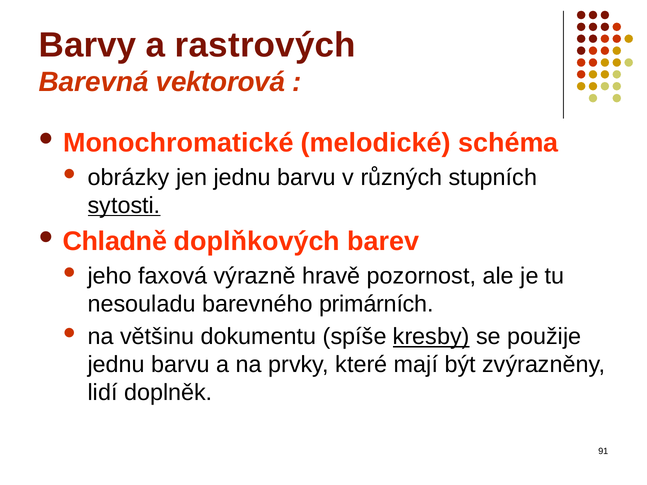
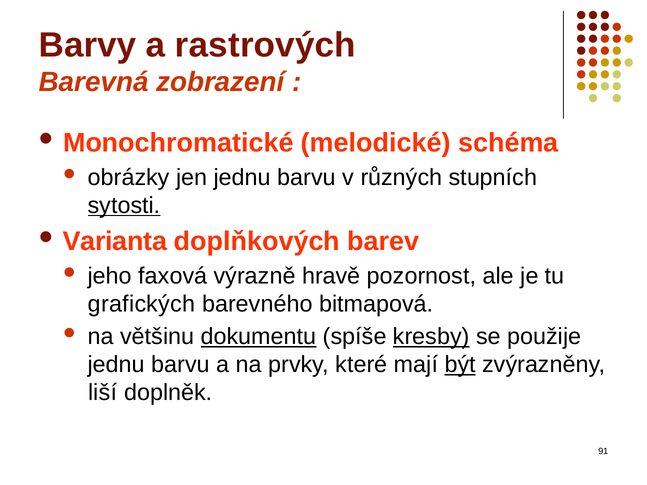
vektorová: vektorová -> zobrazení
Chladně: Chladně -> Varianta
nesouladu: nesouladu -> grafických
primárních: primárních -> bitmapová
dokumentu underline: none -> present
být underline: none -> present
lidí: lidí -> liší
